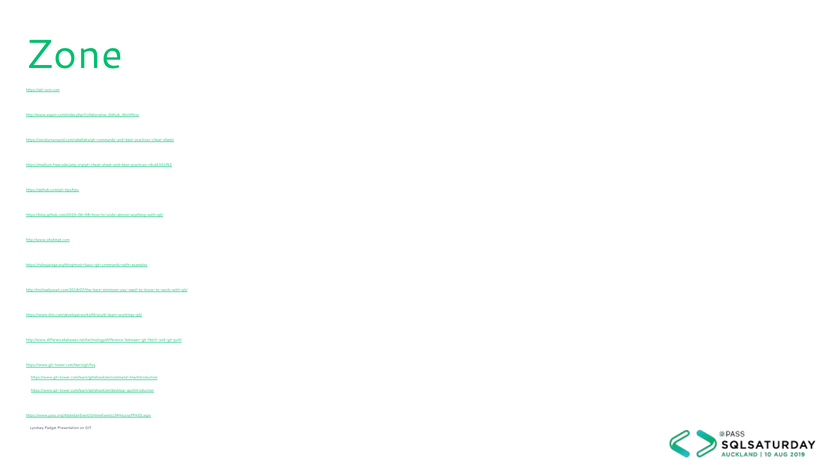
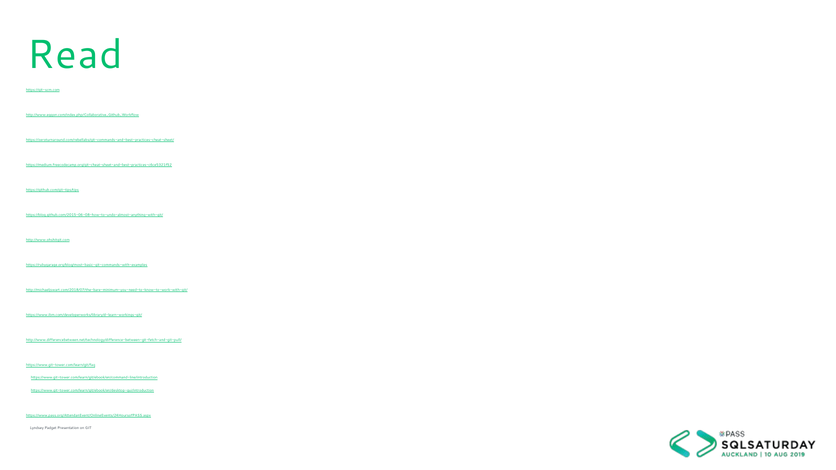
Zone: Zone -> Read
